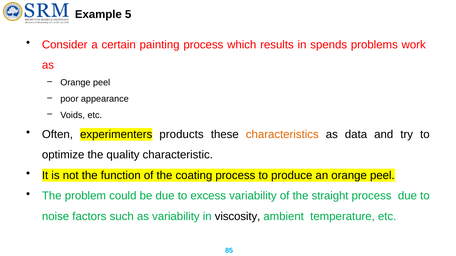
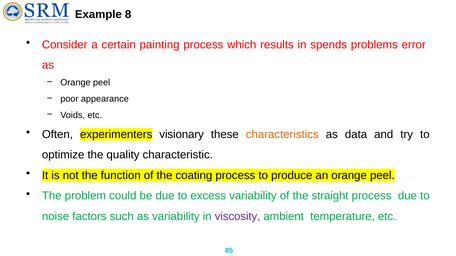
5: 5 -> 8
work: work -> error
products: products -> visionary
viscosity colour: black -> purple
